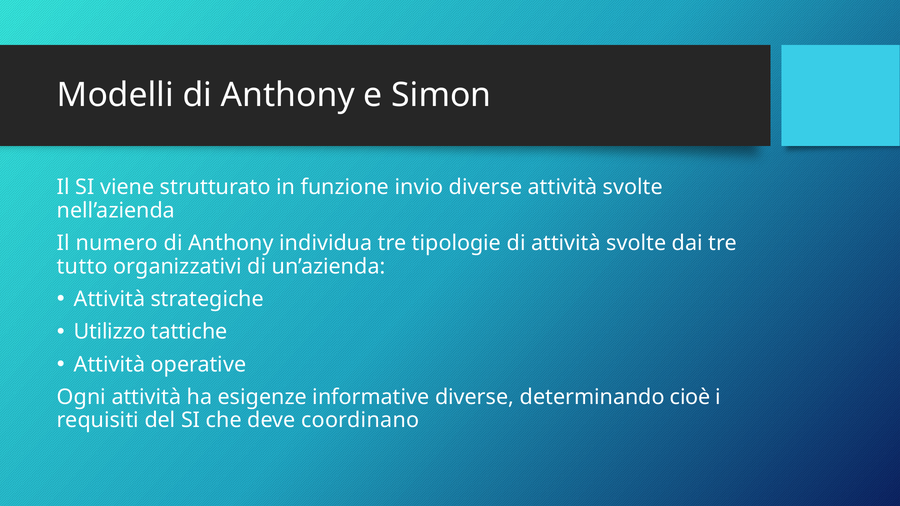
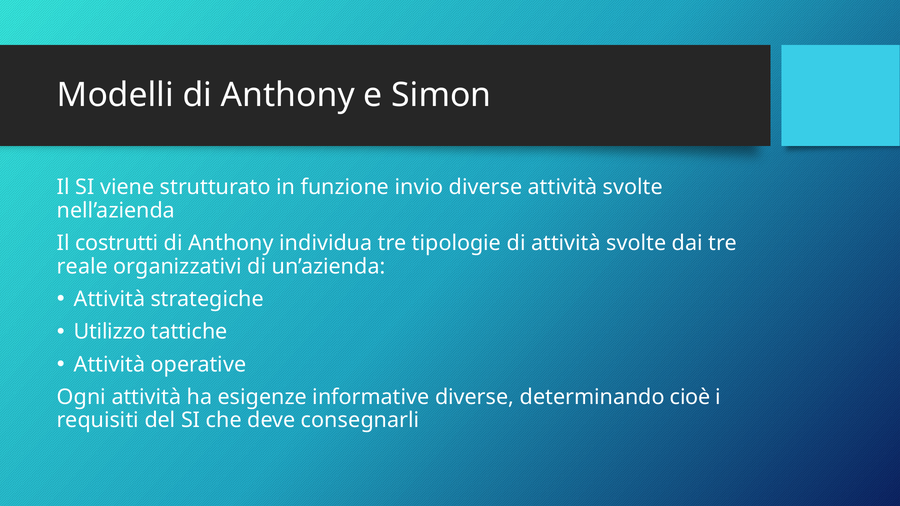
numero: numero -> costrutti
tutto: tutto -> reale
coordinano: coordinano -> consegnarli
